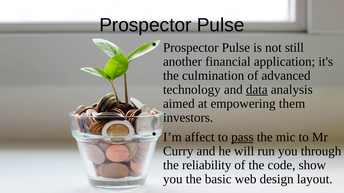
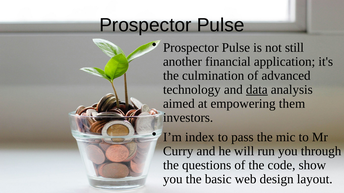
affect: affect -> index
pass underline: present -> none
reliability: reliability -> questions
